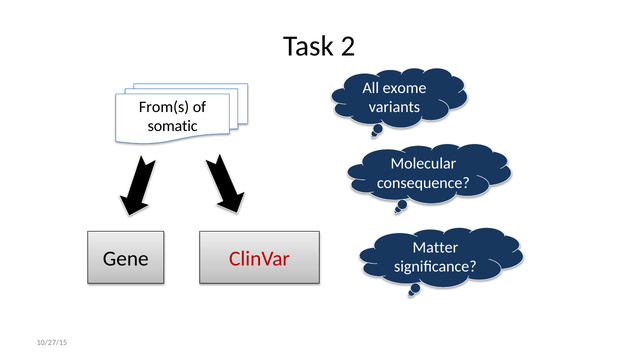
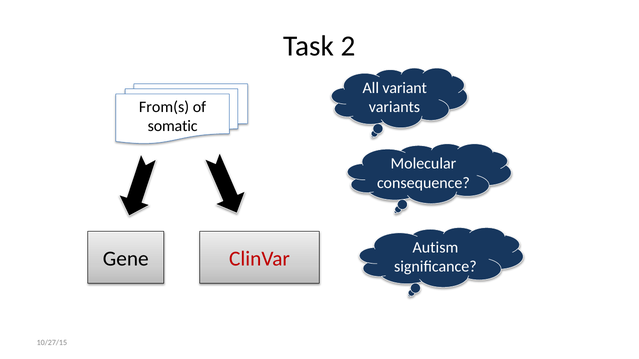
exome: exome -> variant
Matter: Matter -> Autism
